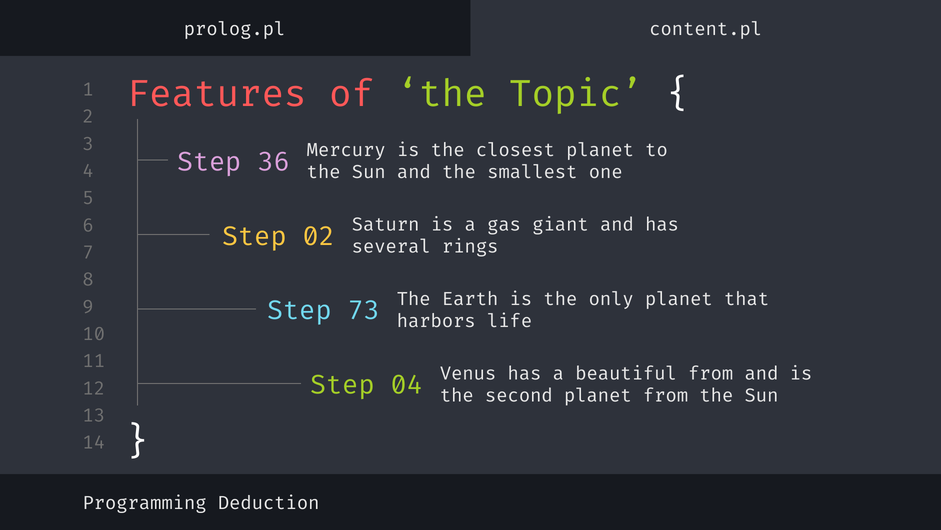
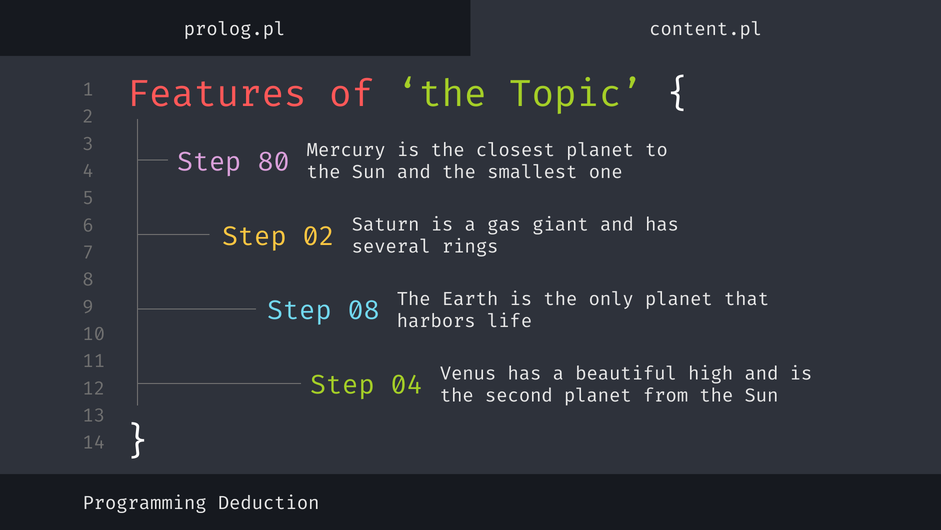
36: 36 -> 80
73: 73 -> 08
beautiful from: from -> high
